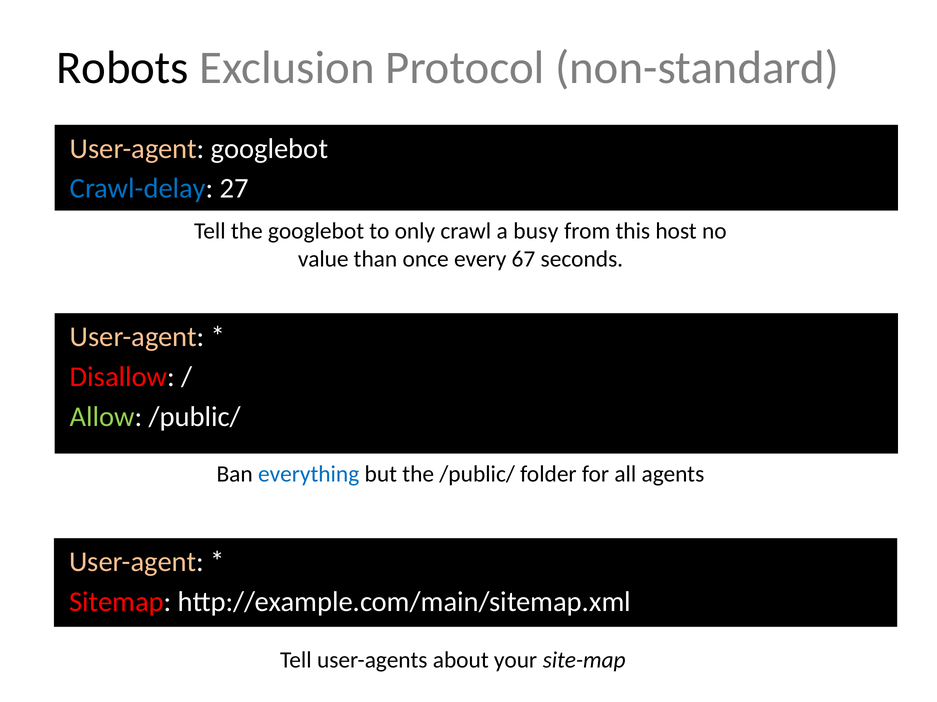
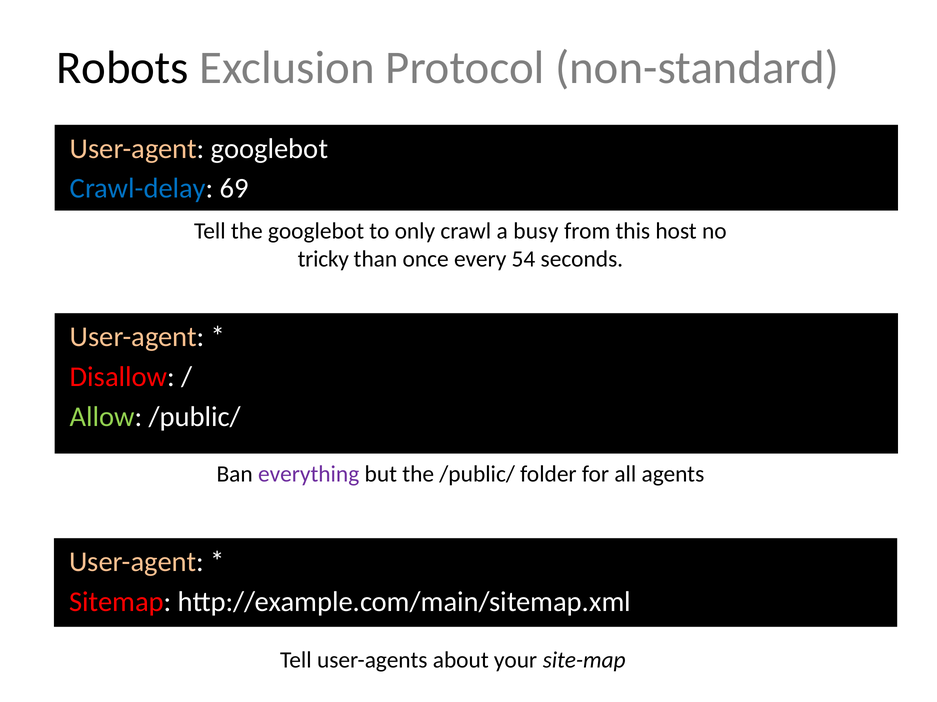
27: 27 -> 69
value: value -> tricky
67: 67 -> 54
everything colour: blue -> purple
